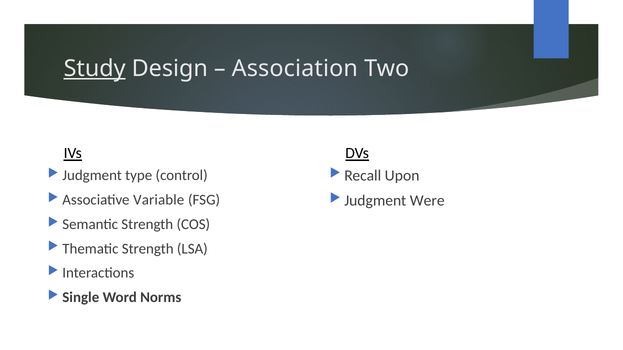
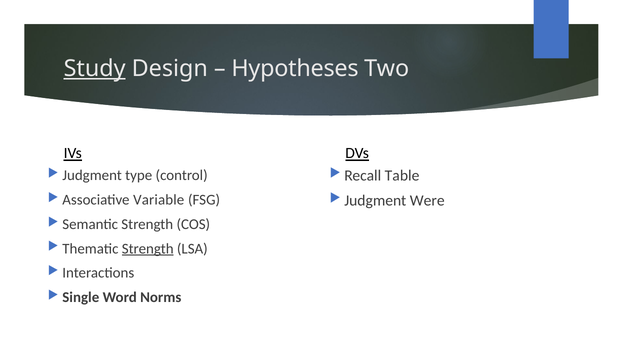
Association: Association -> Hypotheses
Upon: Upon -> Table
Strength at (148, 249) underline: none -> present
